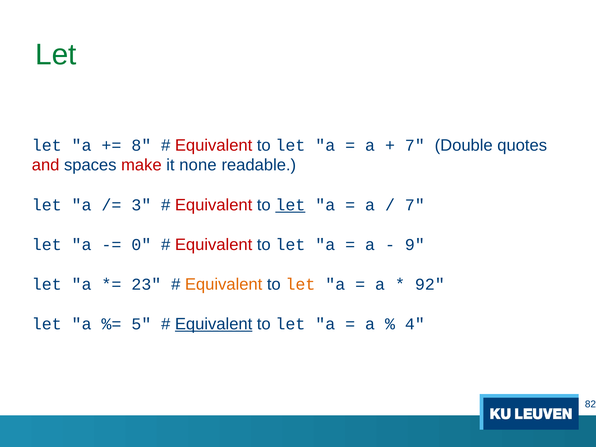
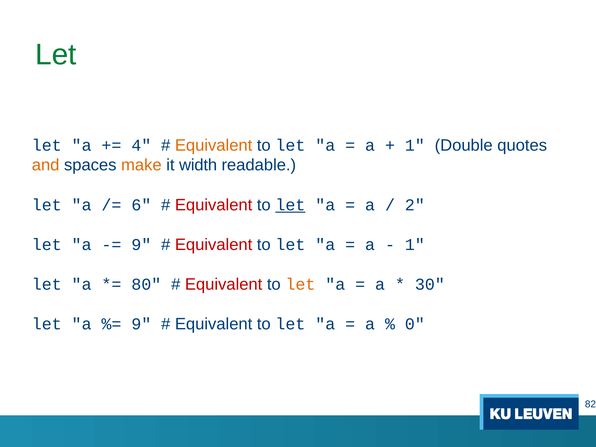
8: 8 -> 4
Equivalent at (214, 145) colour: red -> orange
7 at (415, 145): 7 -> 1
and colour: red -> orange
make colour: red -> orange
none: none -> width
3: 3 -> 6
7 at (415, 205): 7 -> 2
0 at (141, 245): 0 -> 9
9 at (415, 245): 9 -> 1
23: 23 -> 80
Equivalent at (224, 284) colour: orange -> red
92: 92 -> 30
5 at (141, 324): 5 -> 9
Equivalent at (214, 324) underline: present -> none
4: 4 -> 0
